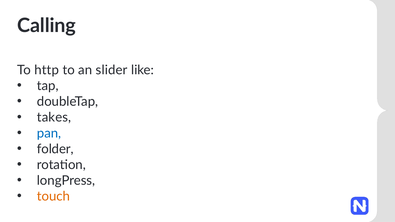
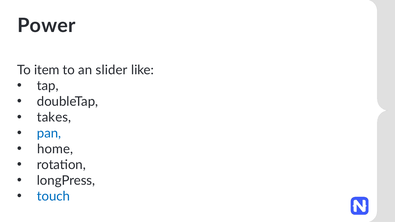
Calling: Calling -> Power
http: http -> item
folder: folder -> home
touch colour: orange -> blue
